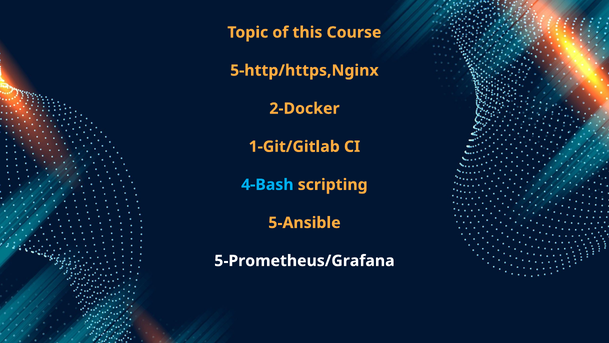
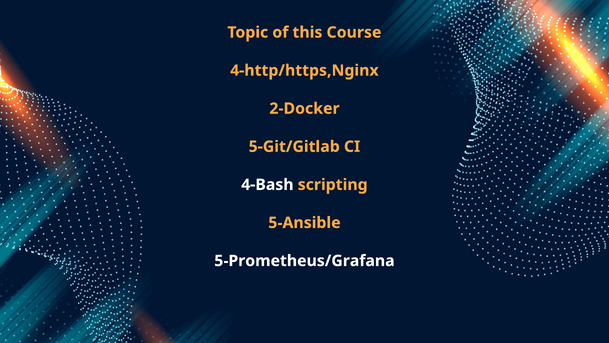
5-http/https,Nginx: 5-http/https,Nginx -> 4-http/https,Nginx
1-Git/Gitlab: 1-Git/Gitlab -> 5-Git/Gitlab
4-Bash colour: light blue -> white
